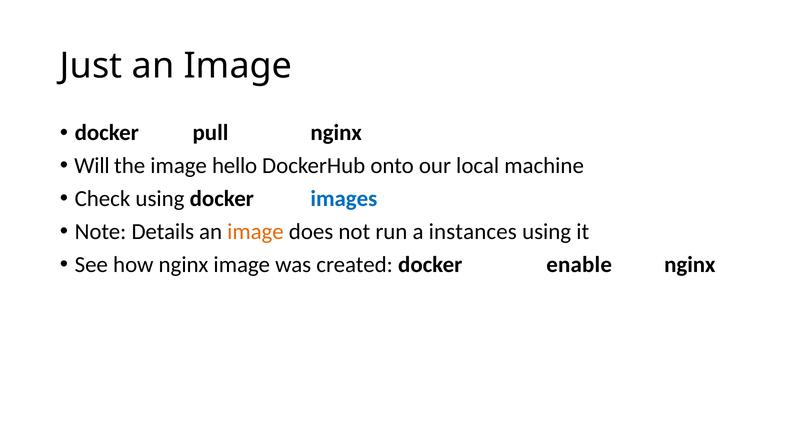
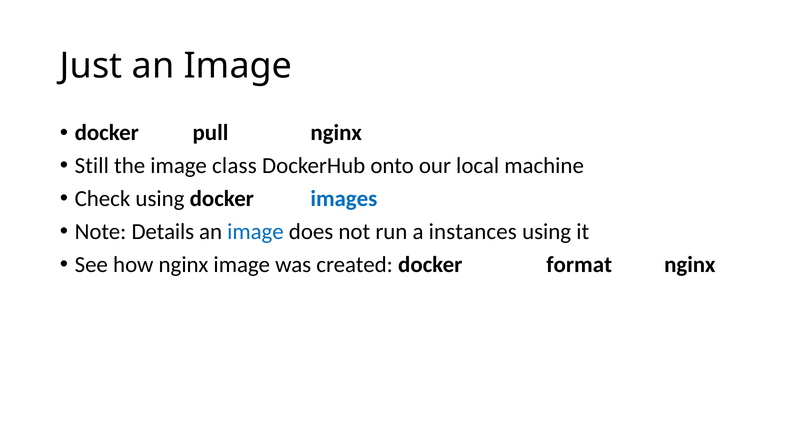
Will: Will -> Still
hello: hello -> class
image at (255, 232) colour: orange -> blue
enable: enable -> format
